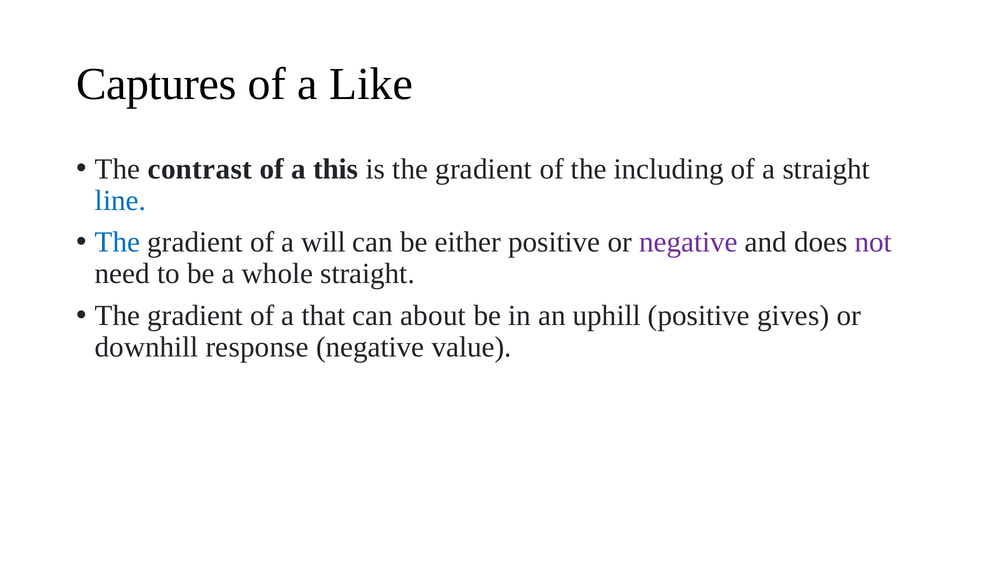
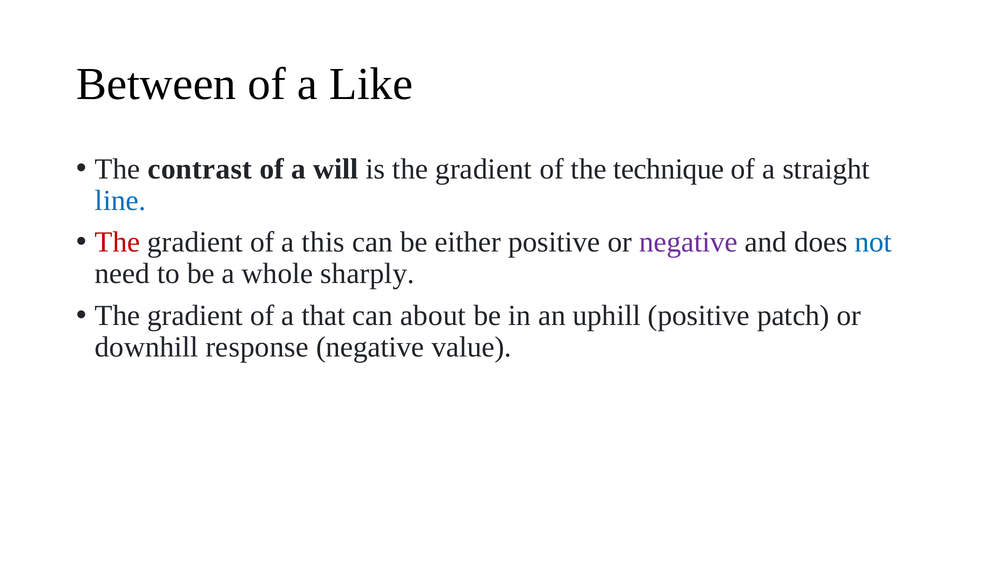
Captures: Captures -> Between
this: this -> will
including: including -> technique
The at (118, 243) colour: blue -> red
will: will -> this
not colour: purple -> blue
whole straight: straight -> sharply
gives: gives -> patch
